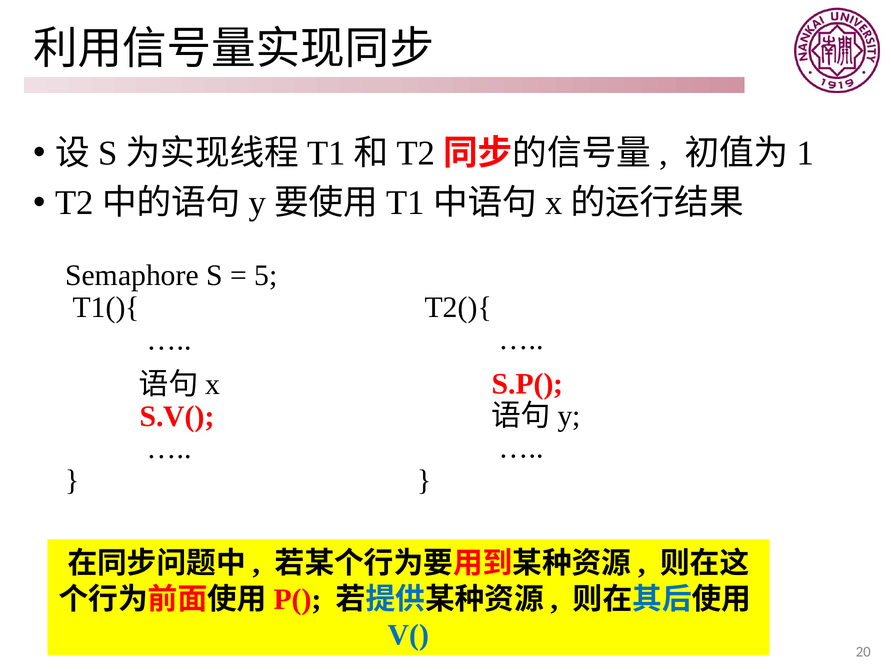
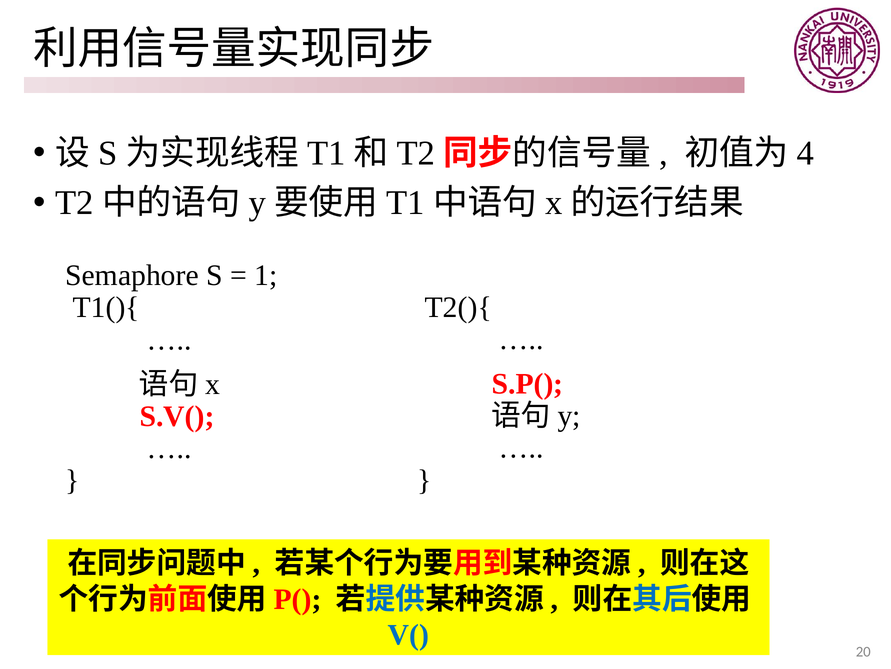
1: 1 -> 4
5: 5 -> 1
